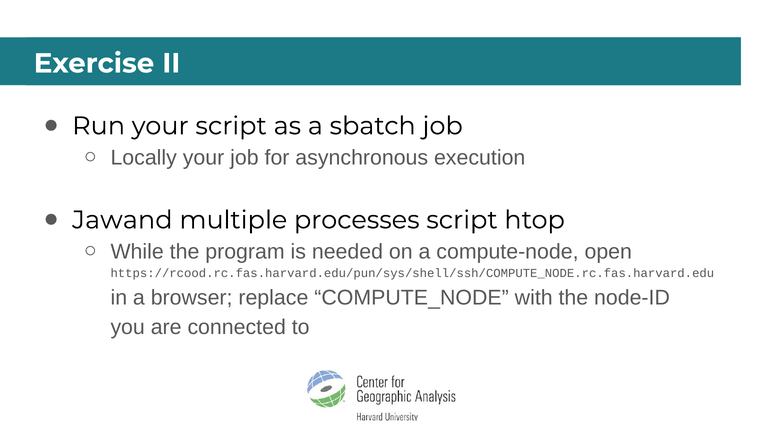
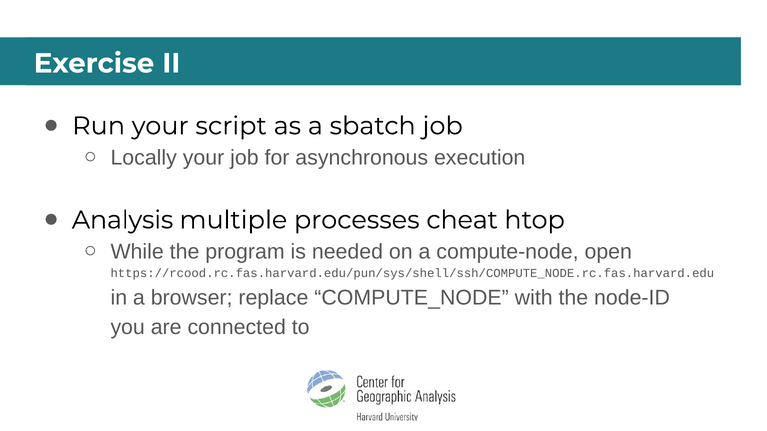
Jawand: Jawand -> Analysis
processes script: script -> cheat
